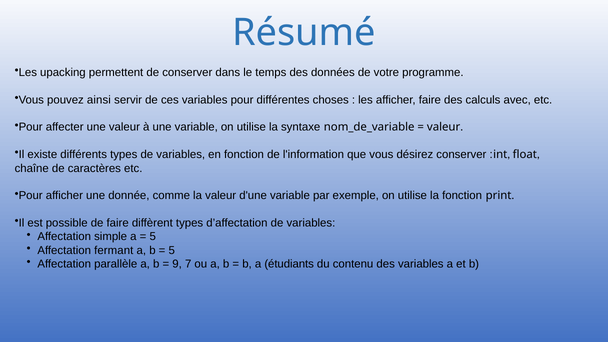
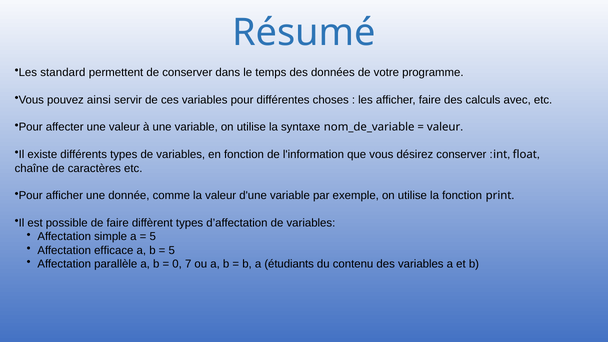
upacking: upacking -> standard
fermant: fermant -> efficace
9: 9 -> 0
